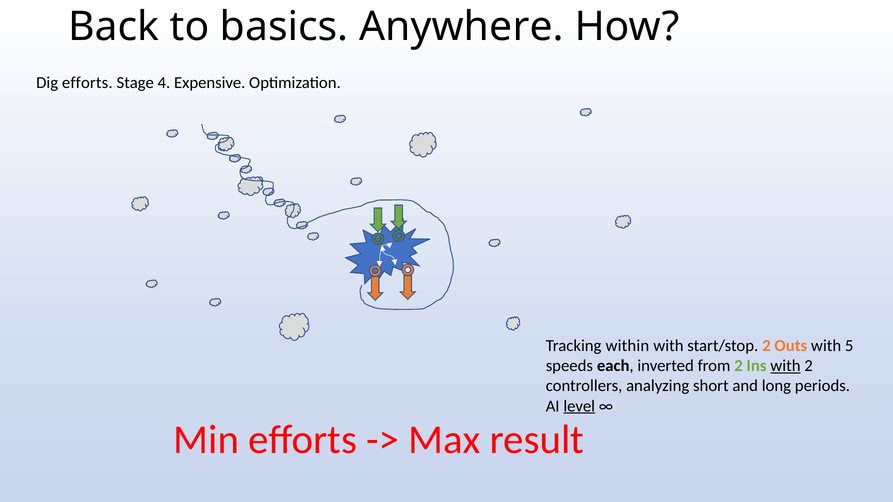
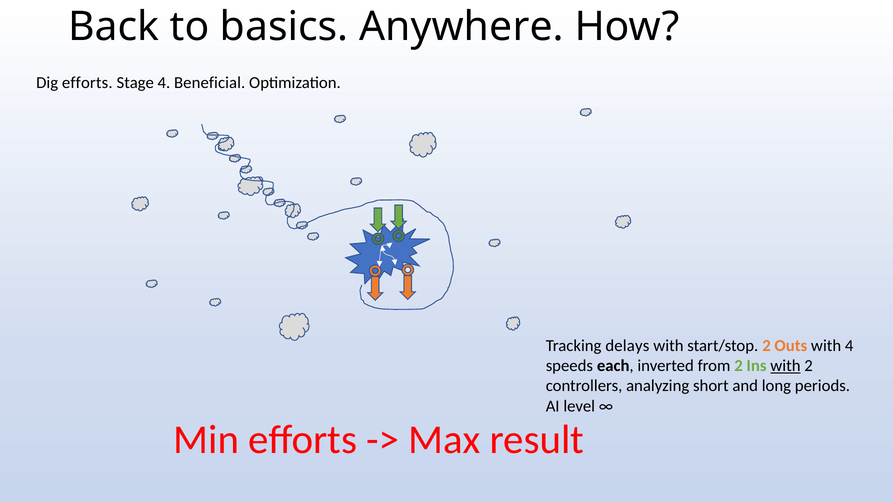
Expensive: Expensive -> Beneficial
within: within -> delays
with 5: 5 -> 4
level underline: present -> none
